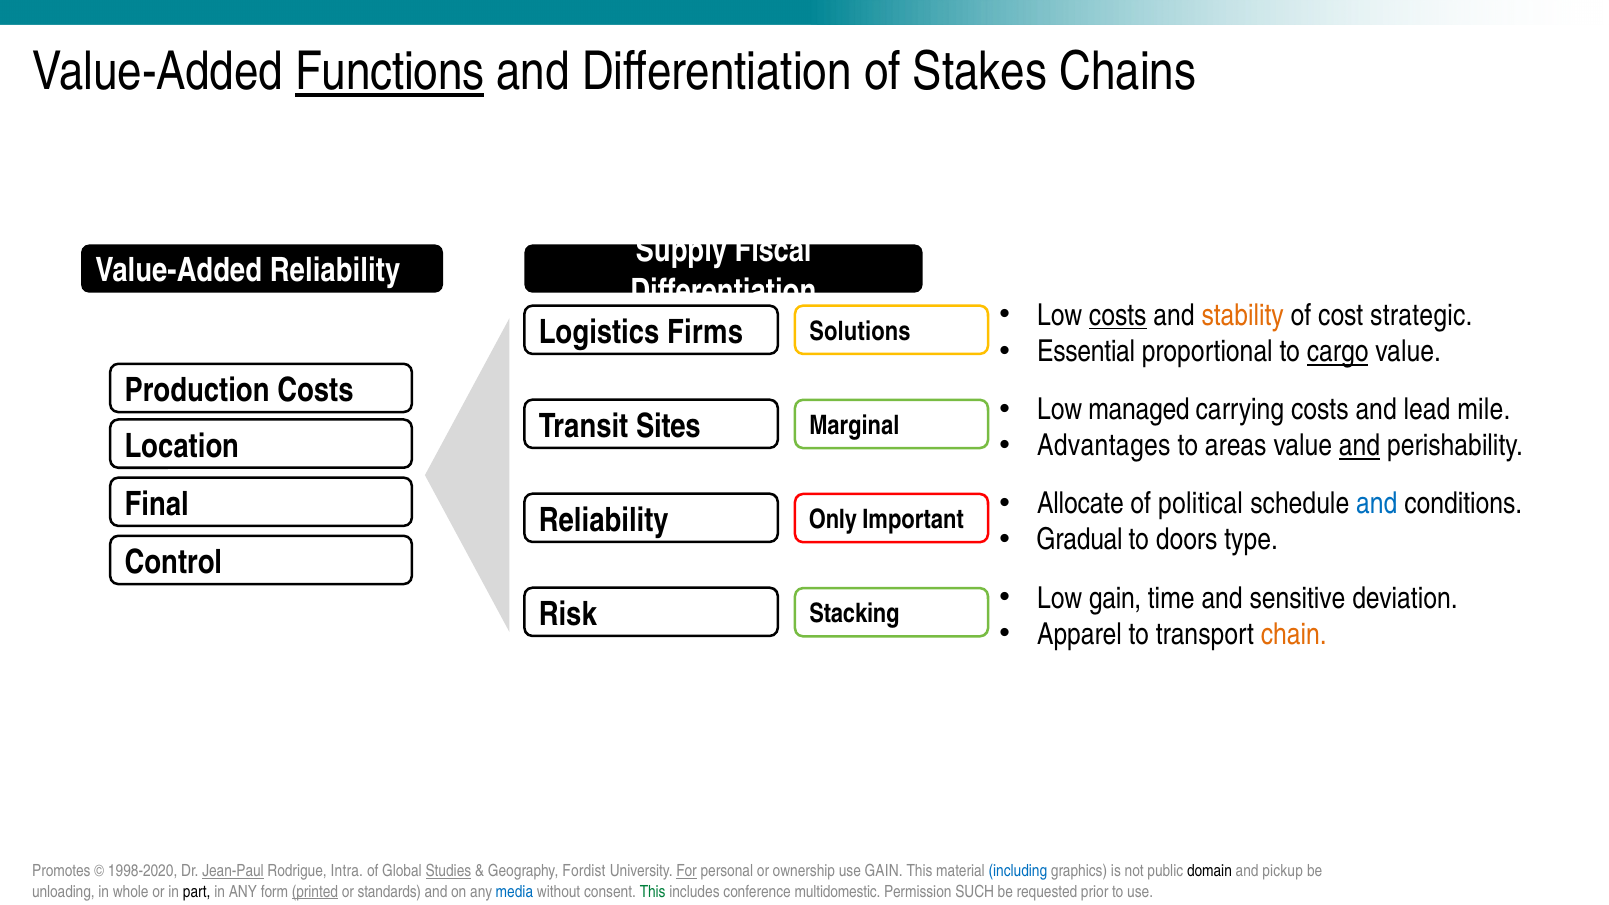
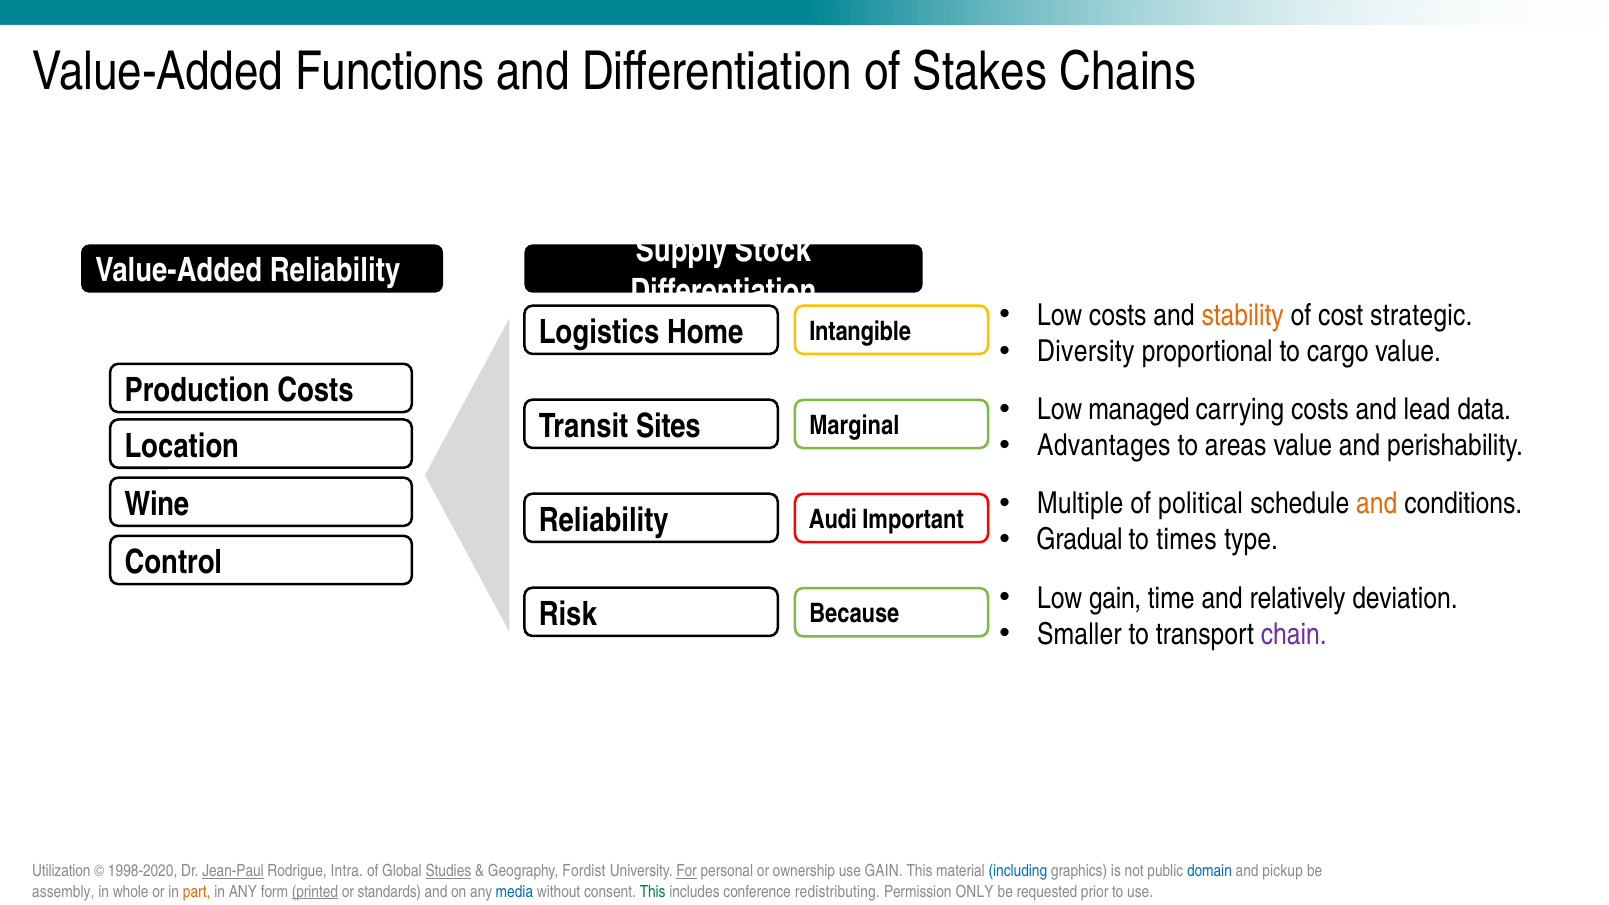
Functions underline: present -> none
Fiscal: Fiscal -> Stock
costs at (1118, 316) underline: present -> none
Firms: Firms -> Home
Solutions: Solutions -> Intangible
Essential: Essential -> Diversity
cargo underline: present -> none
mile: mile -> data
and at (1360, 446) underline: present -> none
Allocate: Allocate -> Multiple
and at (1377, 504) colour: blue -> orange
Final: Final -> Wine
Only: Only -> Audi
doors: doors -> times
sensitive: sensitive -> relatively
Stacking: Stacking -> Because
Apparel: Apparel -> Smaller
chain colour: orange -> purple
Promotes: Promotes -> Utilization
domain colour: black -> blue
unloading: unloading -> assembly
part colour: black -> orange
multidomestic: multidomestic -> redistributing
SUCH: SUCH -> ONLY
